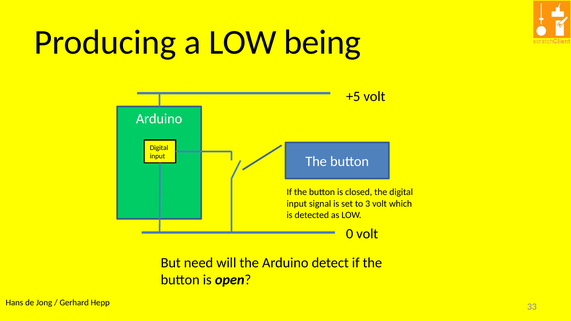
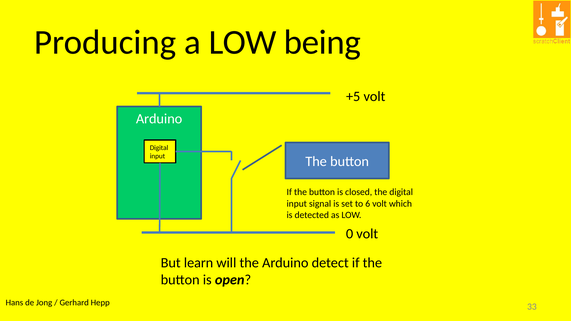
3: 3 -> 6
need: need -> learn
